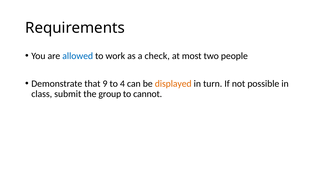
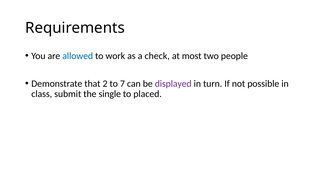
9: 9 -> 2
4: 4 -> 7
displayed colour: orange -> purple
group: group -> single
cannot: cannot -> placed
